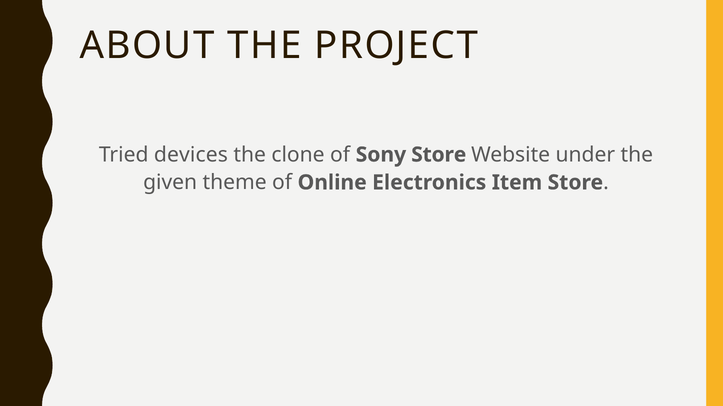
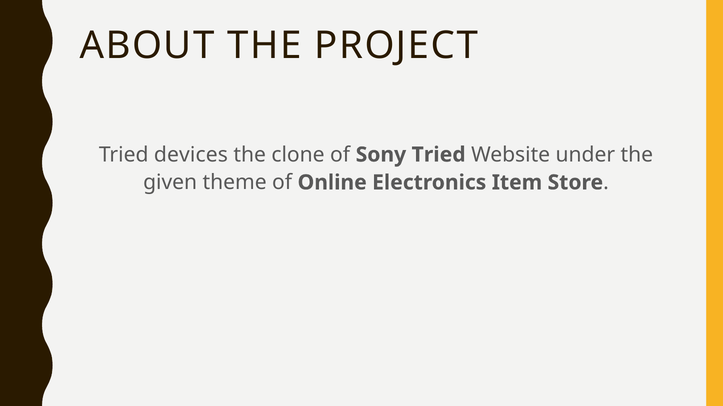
Sony Store: Store -> Tried
